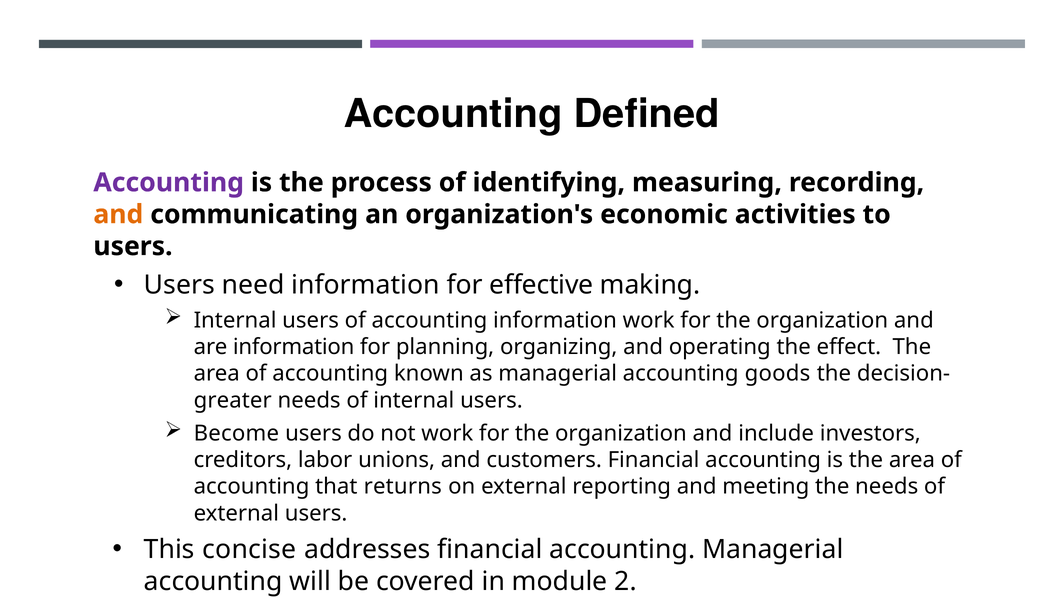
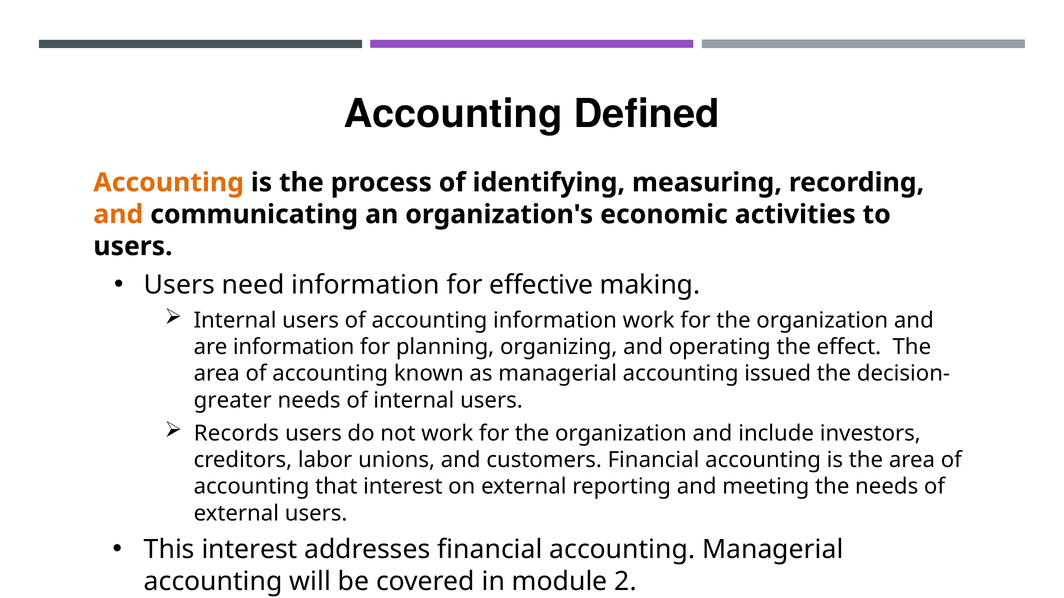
Accounting at (169, 183) colour: purple -> orange
goods: goods -> issued
Become: Become -> Records
that returns: returns -> interest
This concise: concise -> interest
